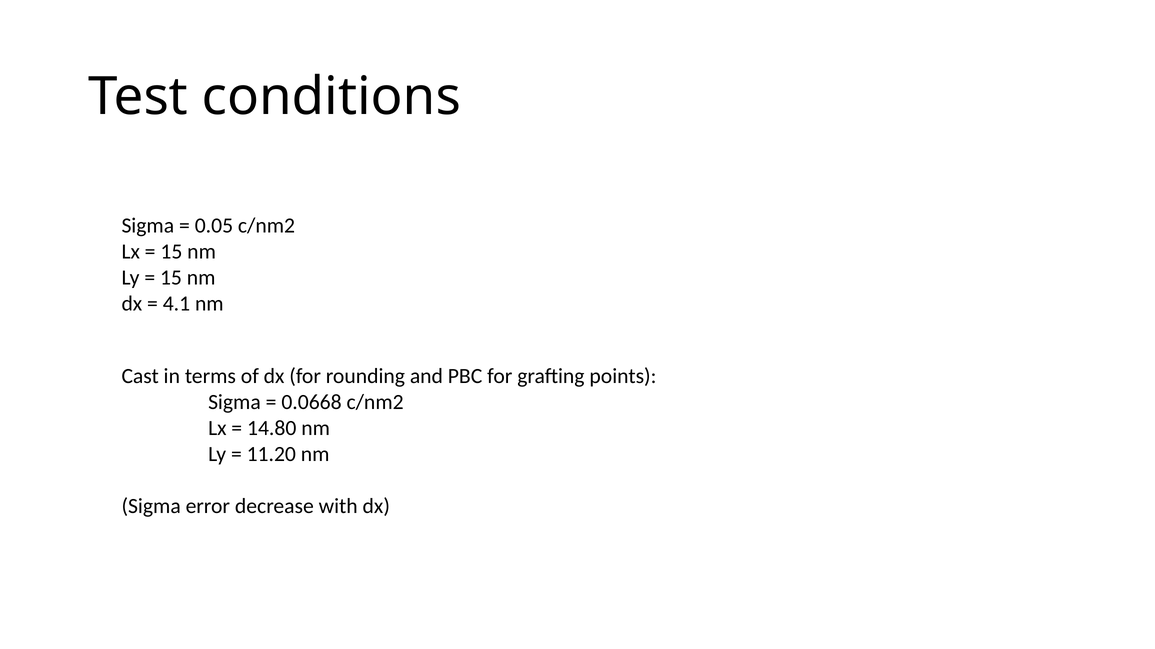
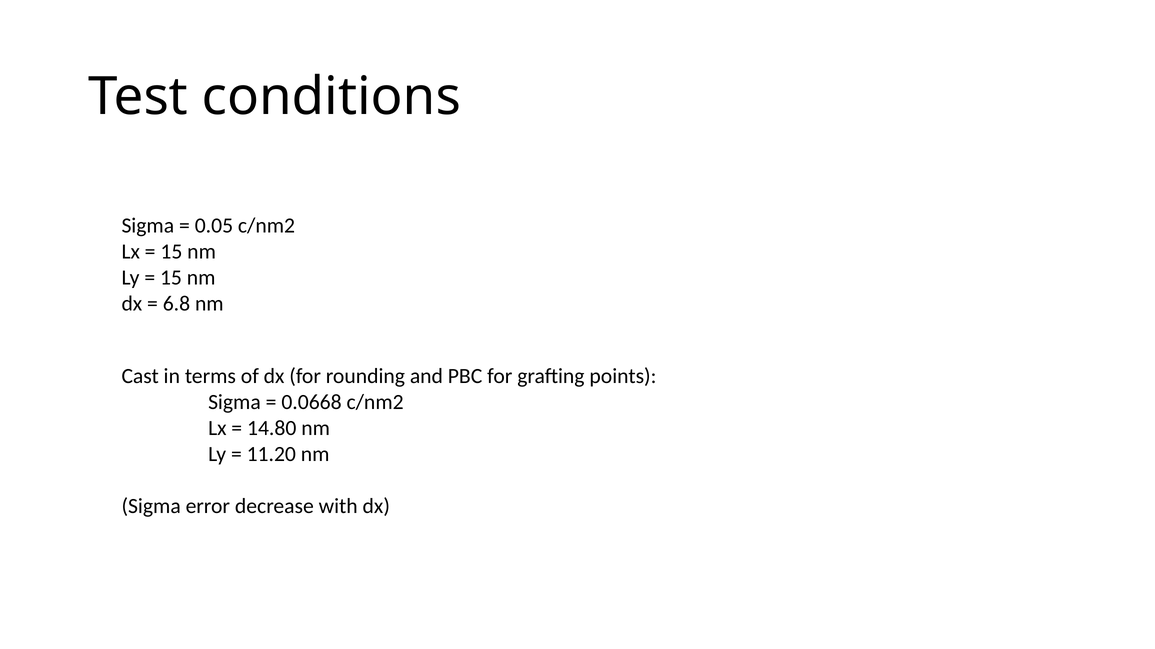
4.1: 4.1 -> 6.8
